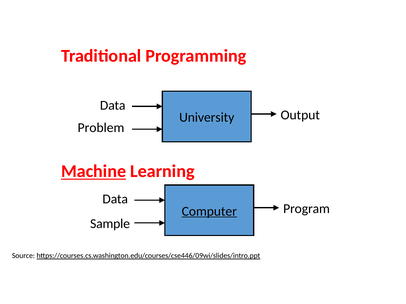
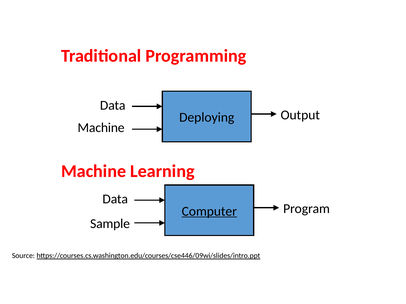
University: University -> Deploying
Problem at (101, 128): Problem -> Machine
Machine at (94, 172) underline: present -> none
